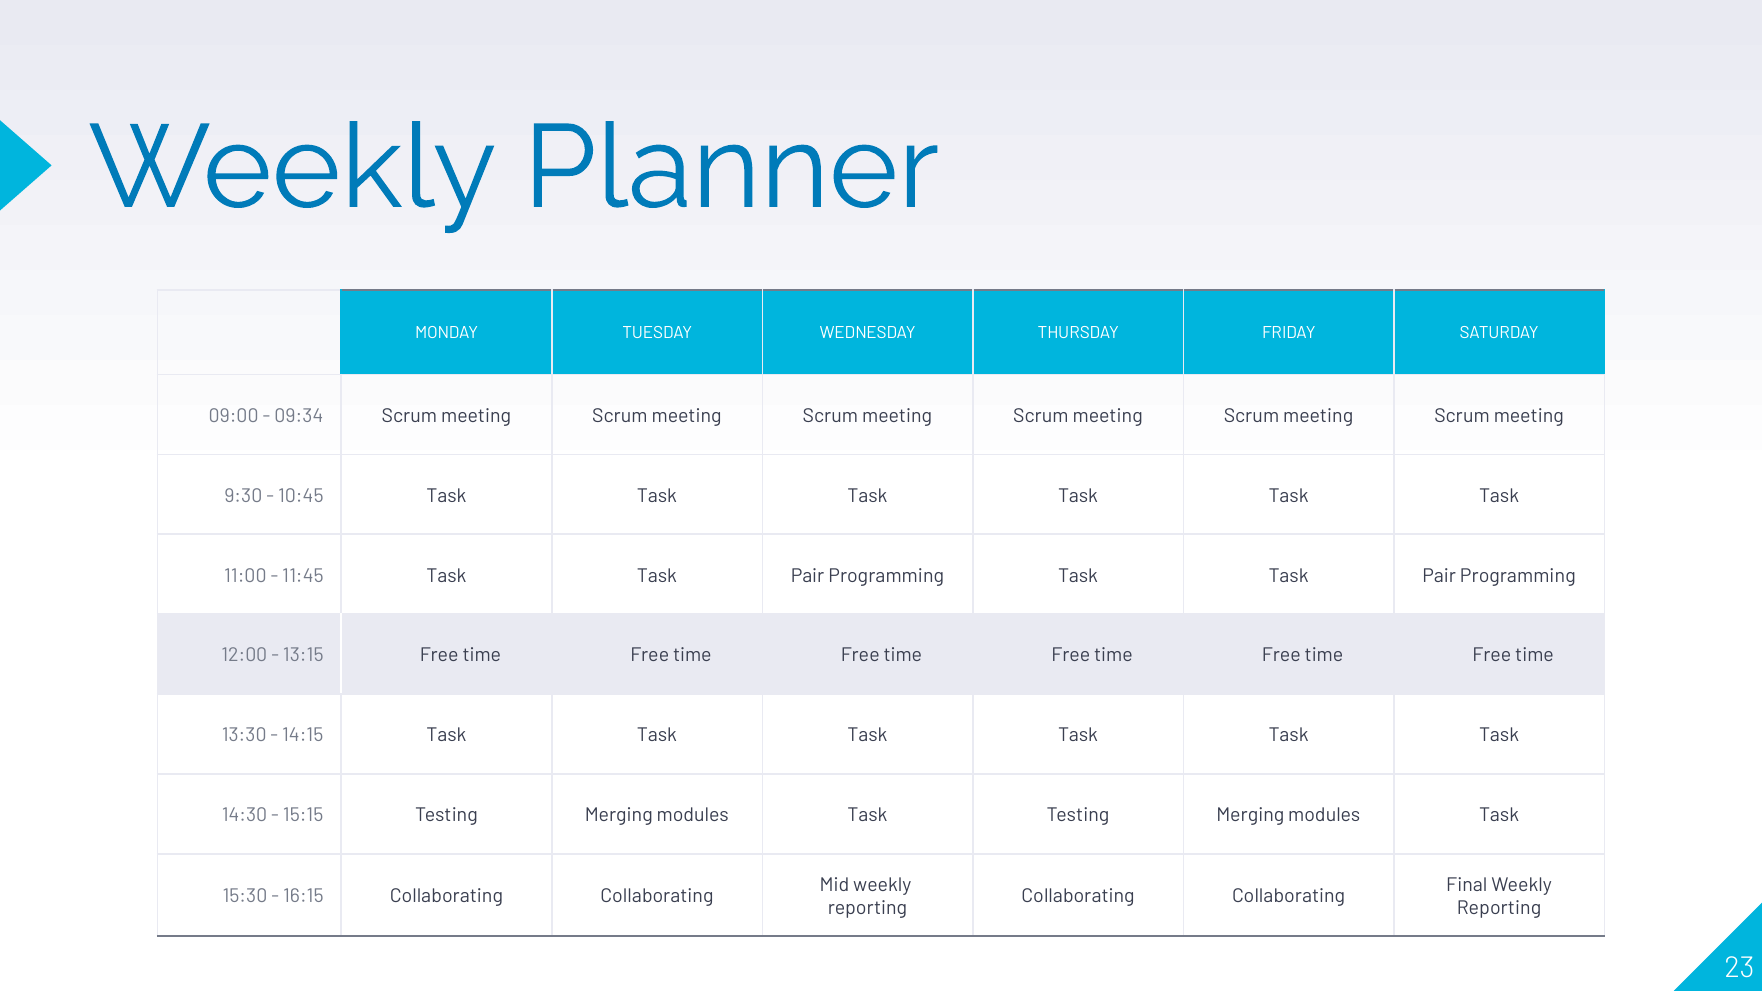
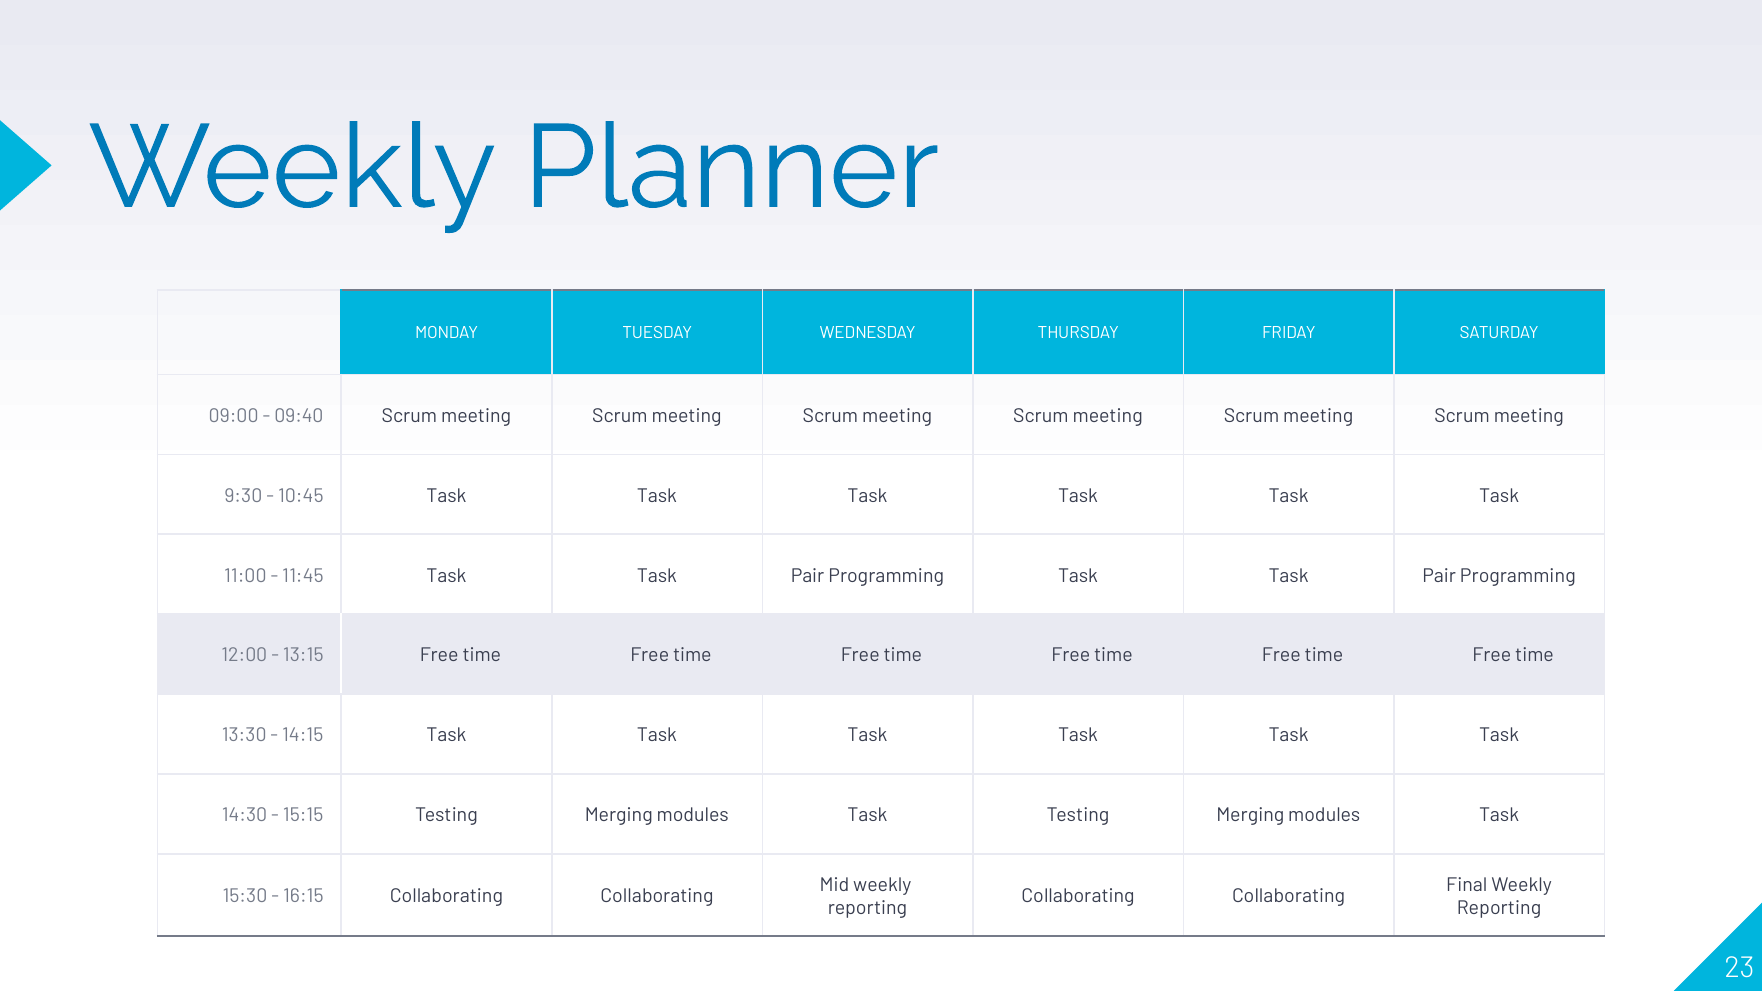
09:34: 09:34 -> 09:40
